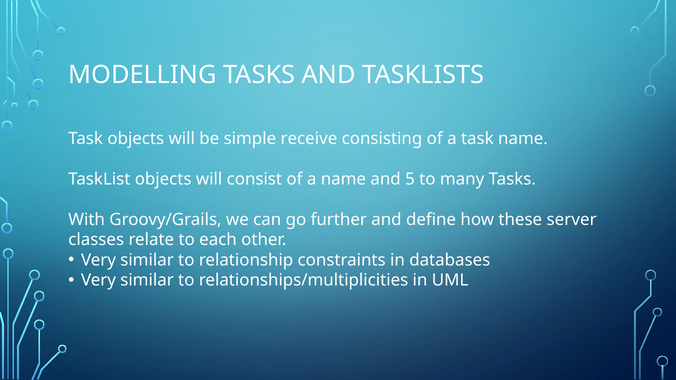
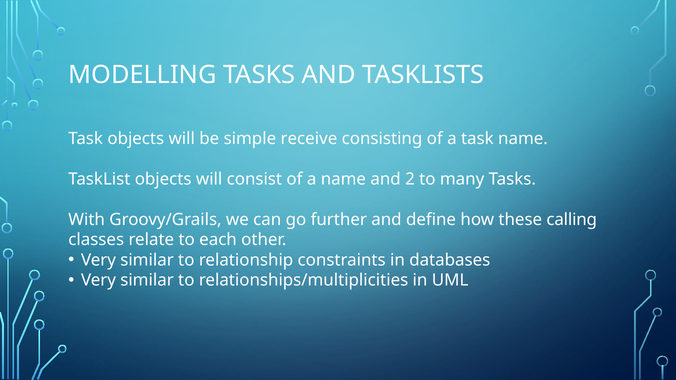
5: 5 -> 2
server: server -> calling
